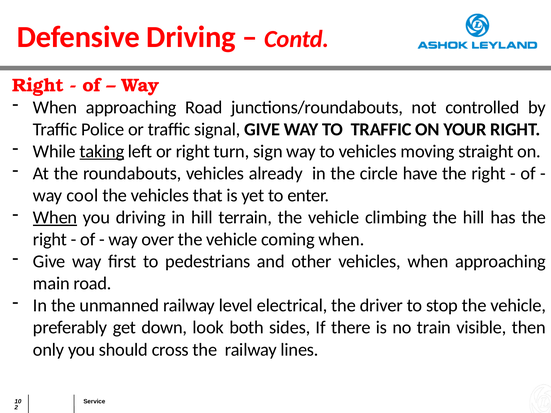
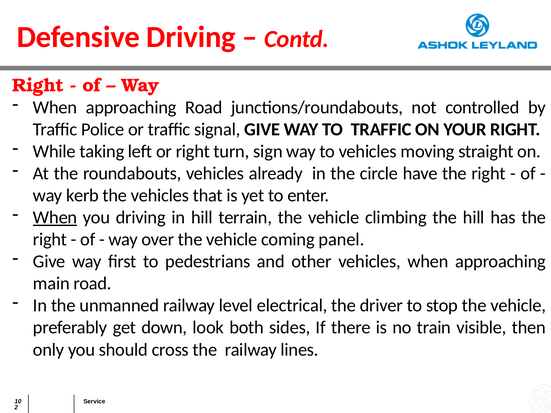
taking underline: present -> none
cool: cool -> kerb
coming when: when -> panel
